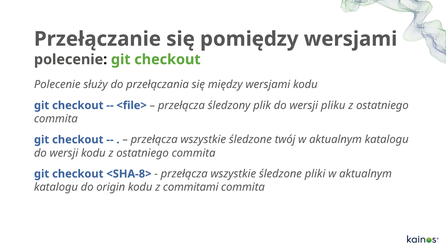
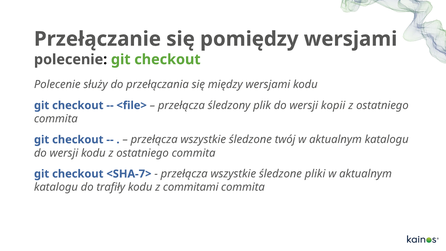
pliku: pliku -> kopii
<SHA-8>: <SHA-8> -> <SHA-7>
origin: origin -> trafiły
